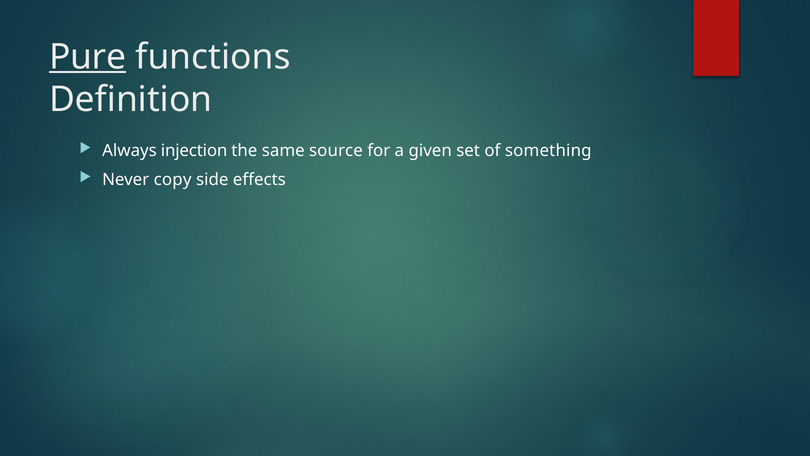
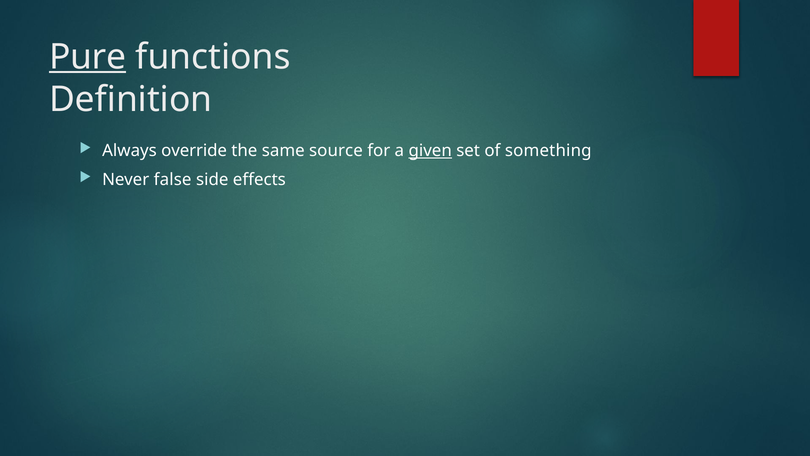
injection: injection -> override
given underline: none -> present
copy: copy -> false
